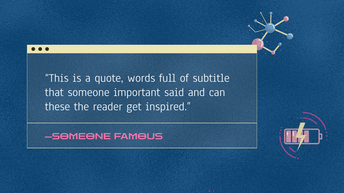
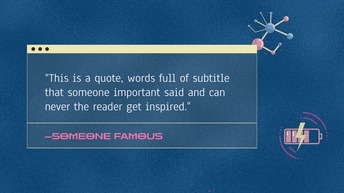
these: these -> never
